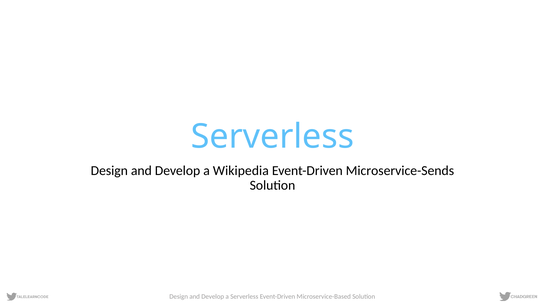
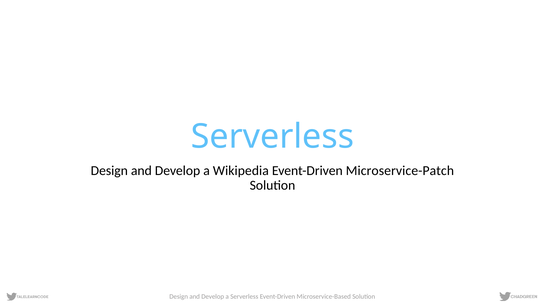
Microservice-Sends: Microservice-Sends -> Microservice-Patch
